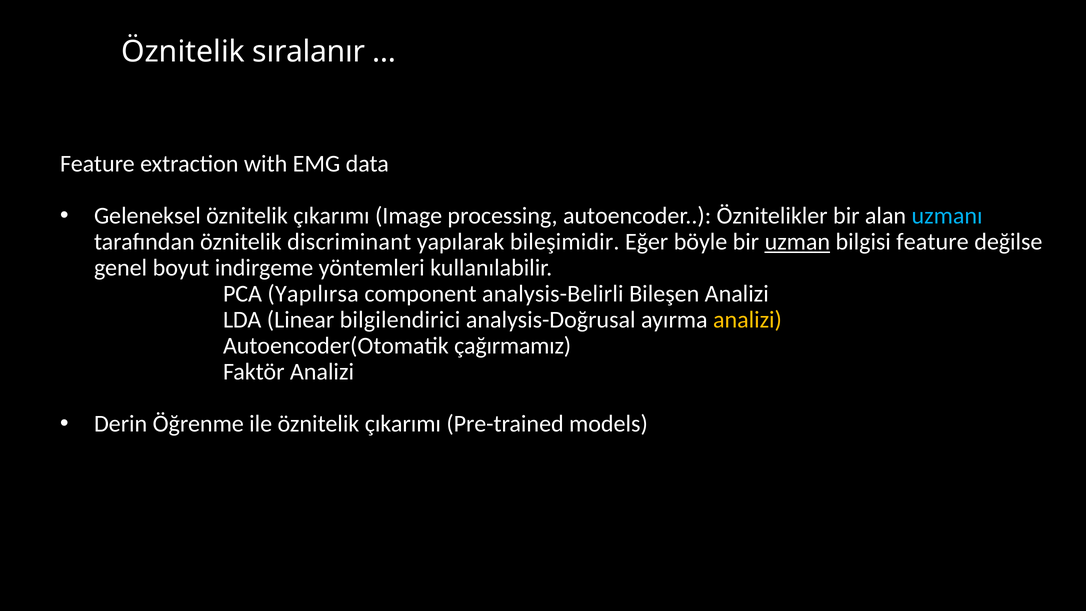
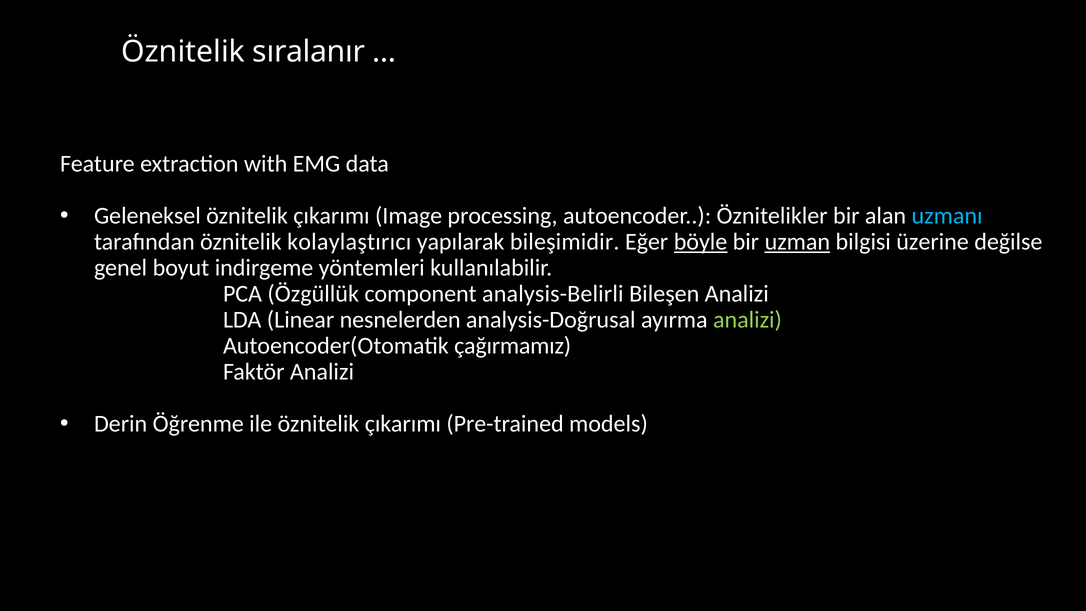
discriminant: discriminant -> kolaylaştırıcı
böyle underline: none -> present
bilgisi feature: feature -> üzerine
Yapılırsa: Yapılırsa -> Özgüllük
bilgilendirici: bilgilendirici -> nesnelerden
analizi at (747, 320) colour: yellow -> light green
